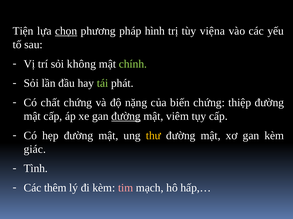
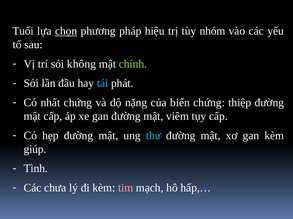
Tiện: Tiện -> Tuổi
hình: hình -> hiệu
việna: việna -> nhóm
tái colour: light green -> light blue
chất: chất -> nhất
đường at (126, 117) underline: present -> none
thư colour: yellow -> light blue
giác: giác -> giúp
thêm: thêm -> chưa
